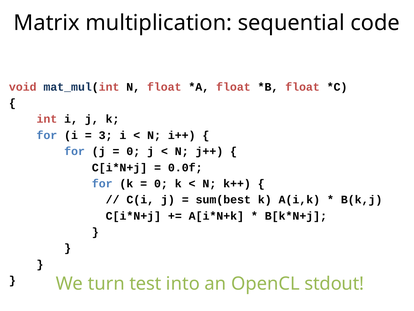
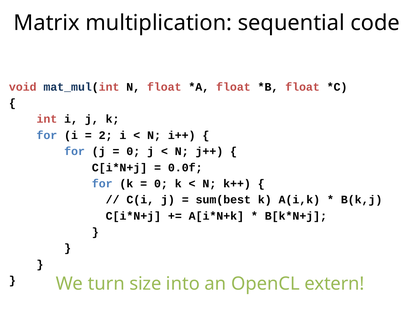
3: 3 -> 2
test: test -> size
stdout: stdout -> extern
